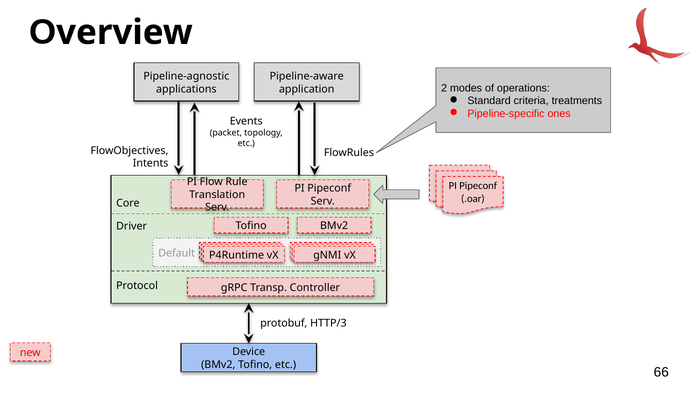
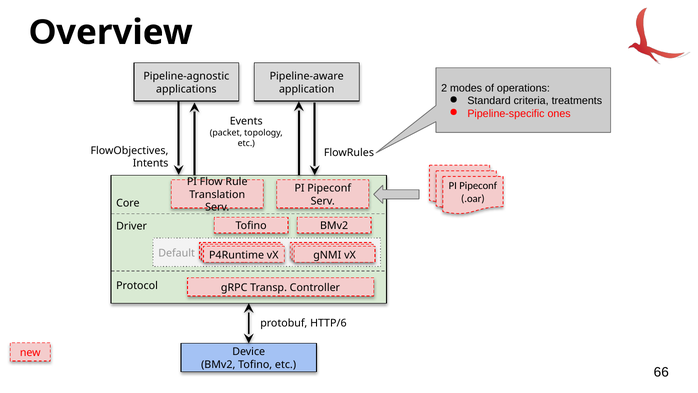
HTTP/3: HTTP/3 -> HTTP/6
